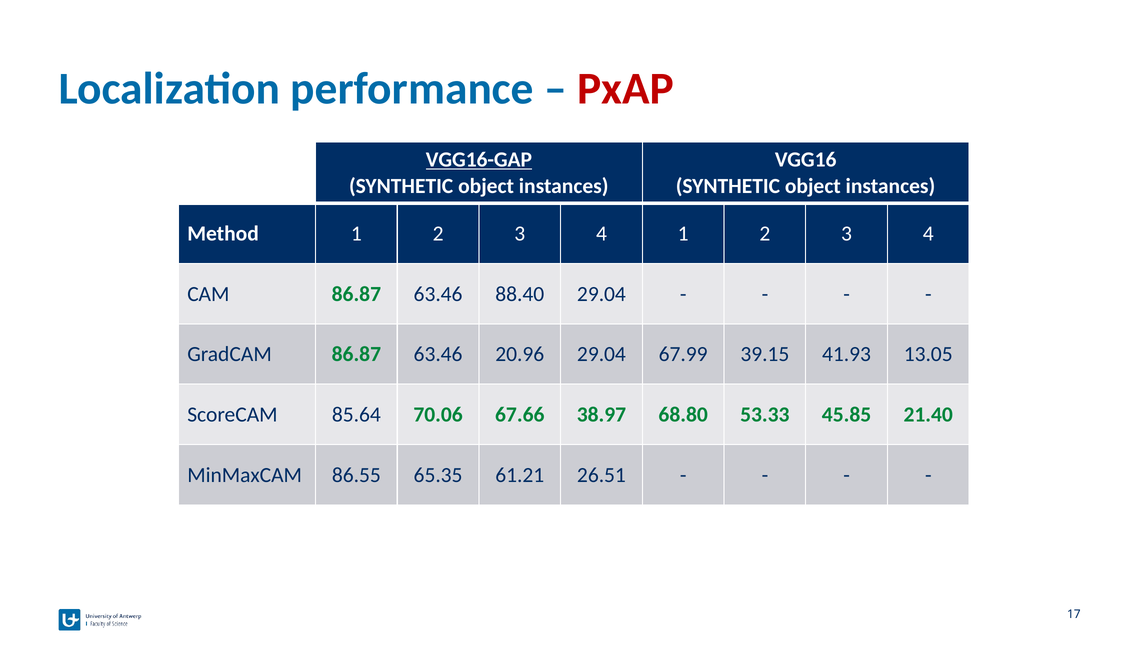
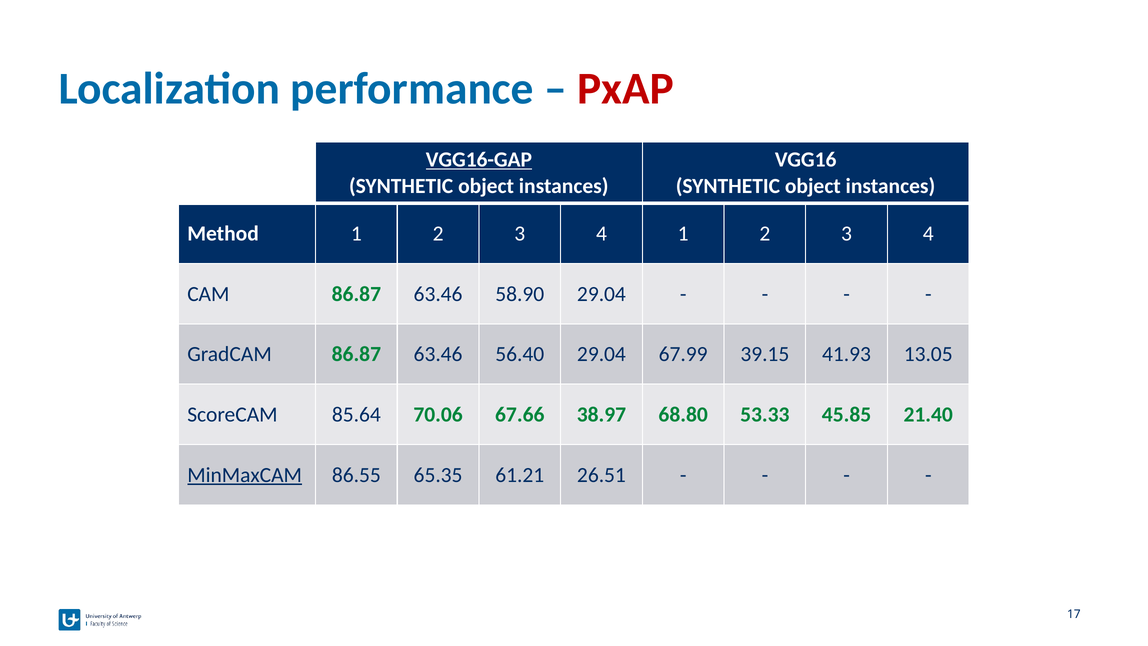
88.40: 88.40 -> 58.90
20.96: 20.96 -> 56.40
MinMaxCAM underline: none -> present
